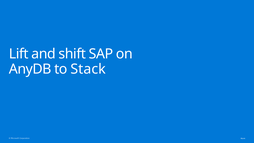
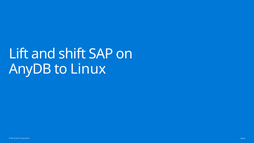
Stack: Stack -> Linux
